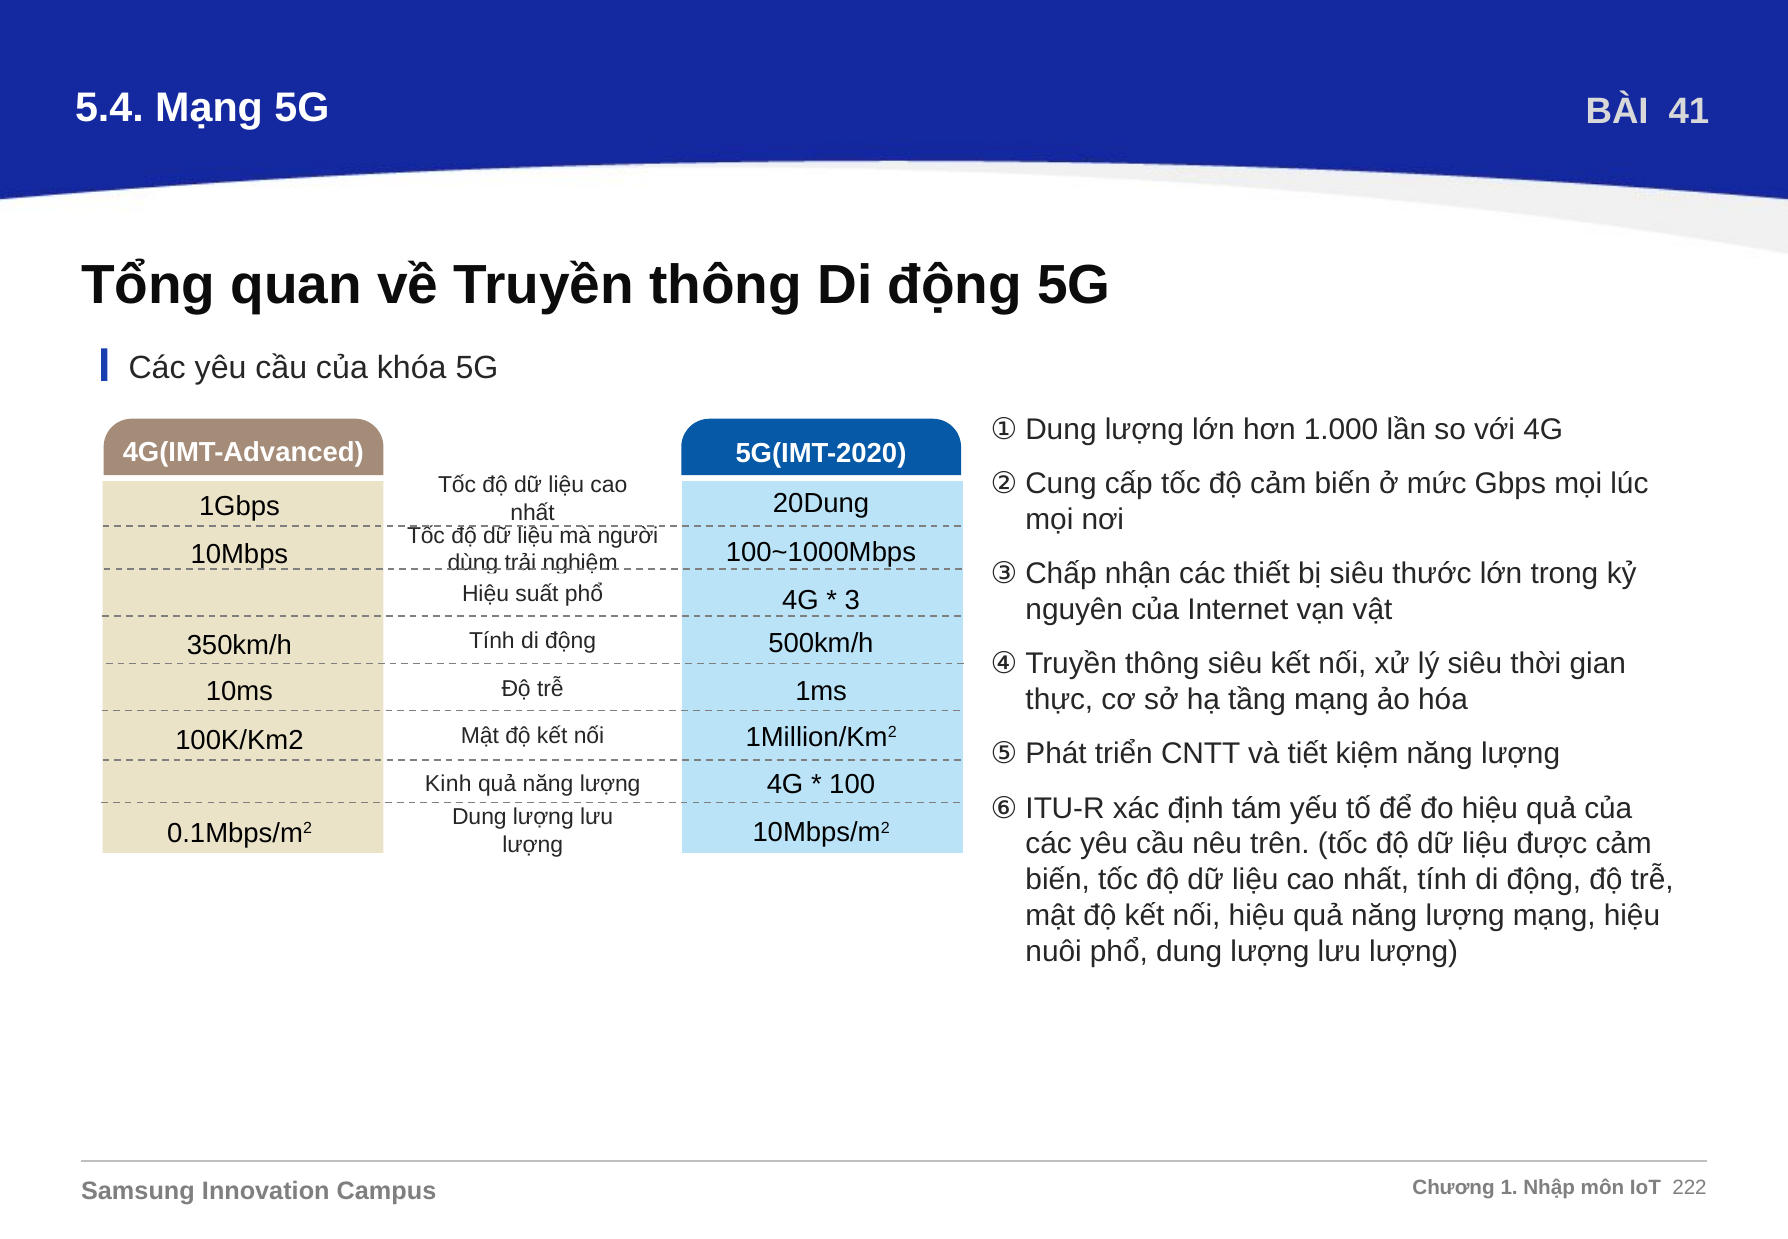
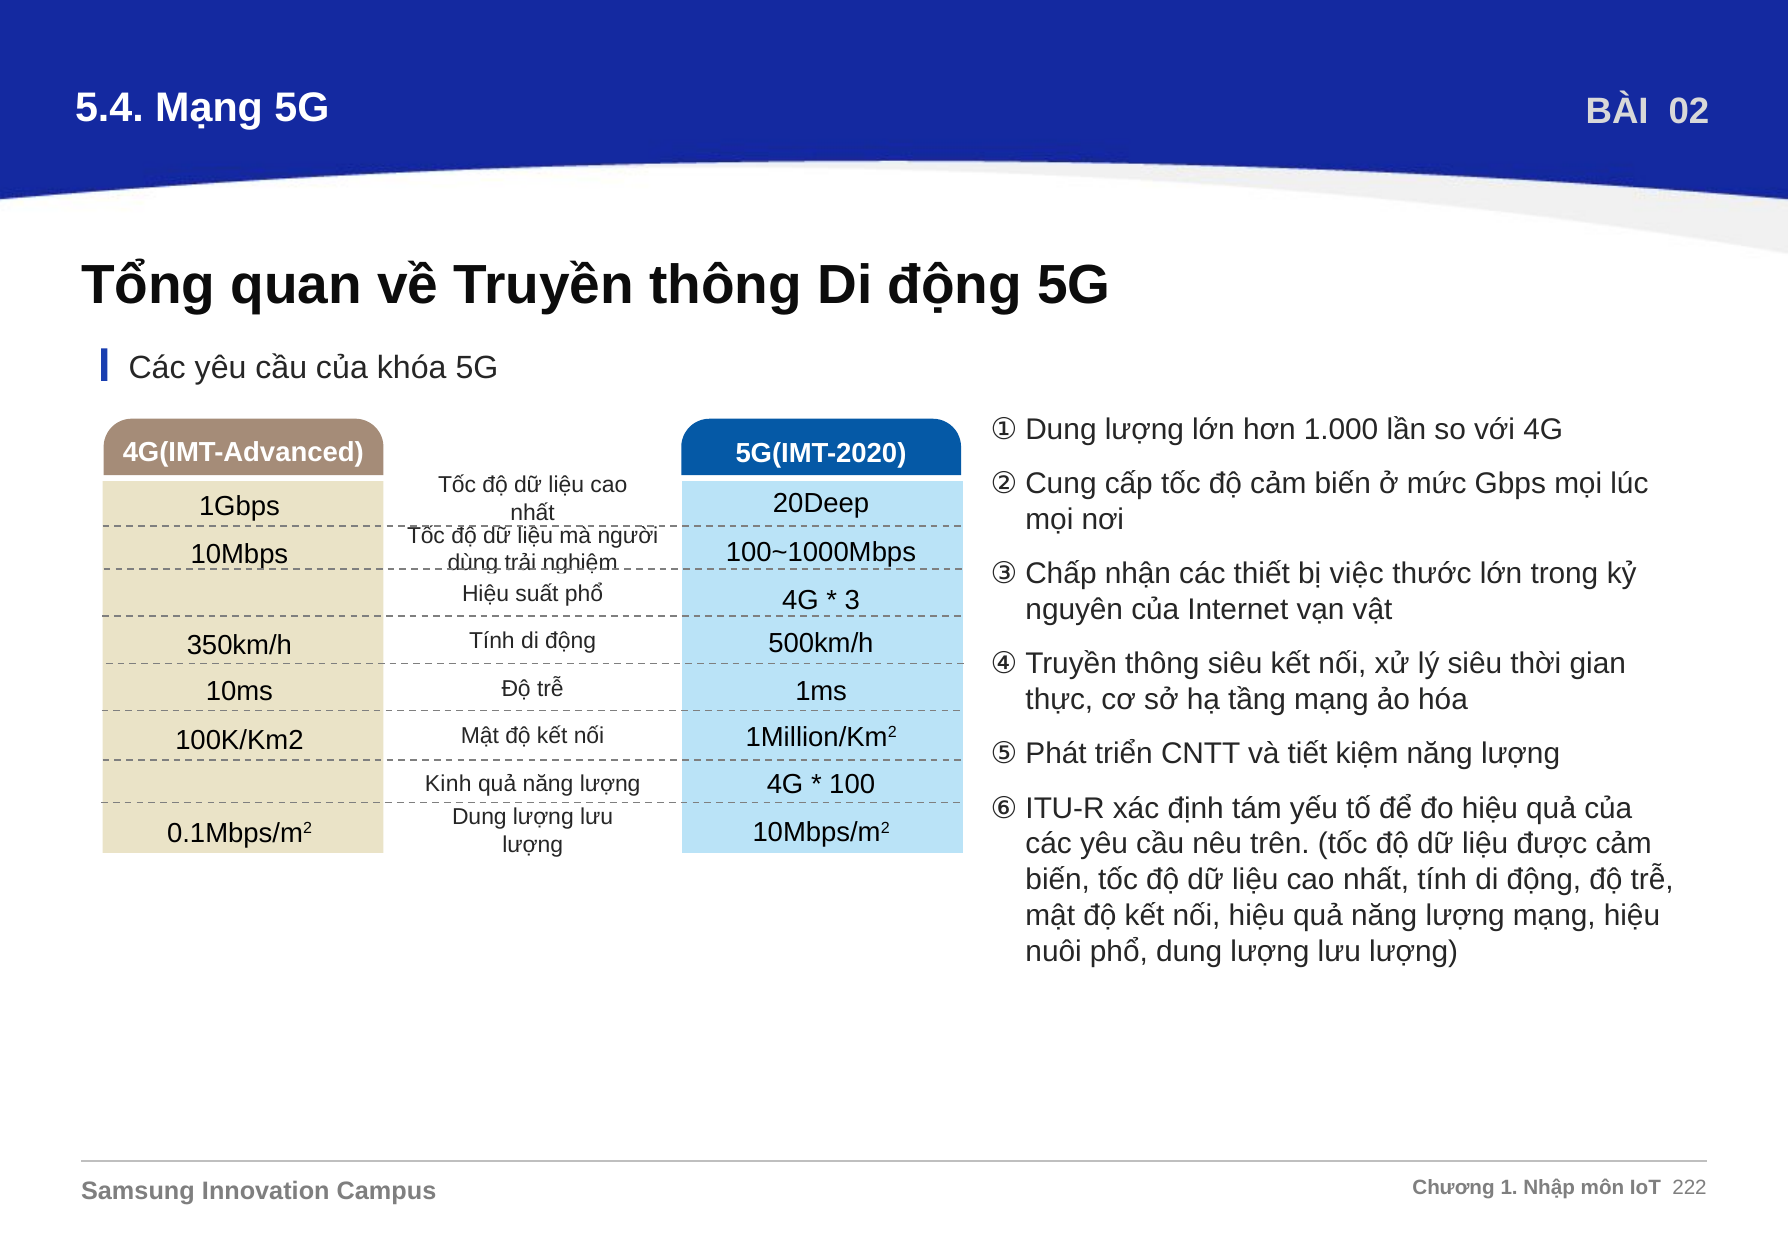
41: 41 -> 02
20Dung: 20Dung -> 20Deep
bị siêu: siêu -> việc
